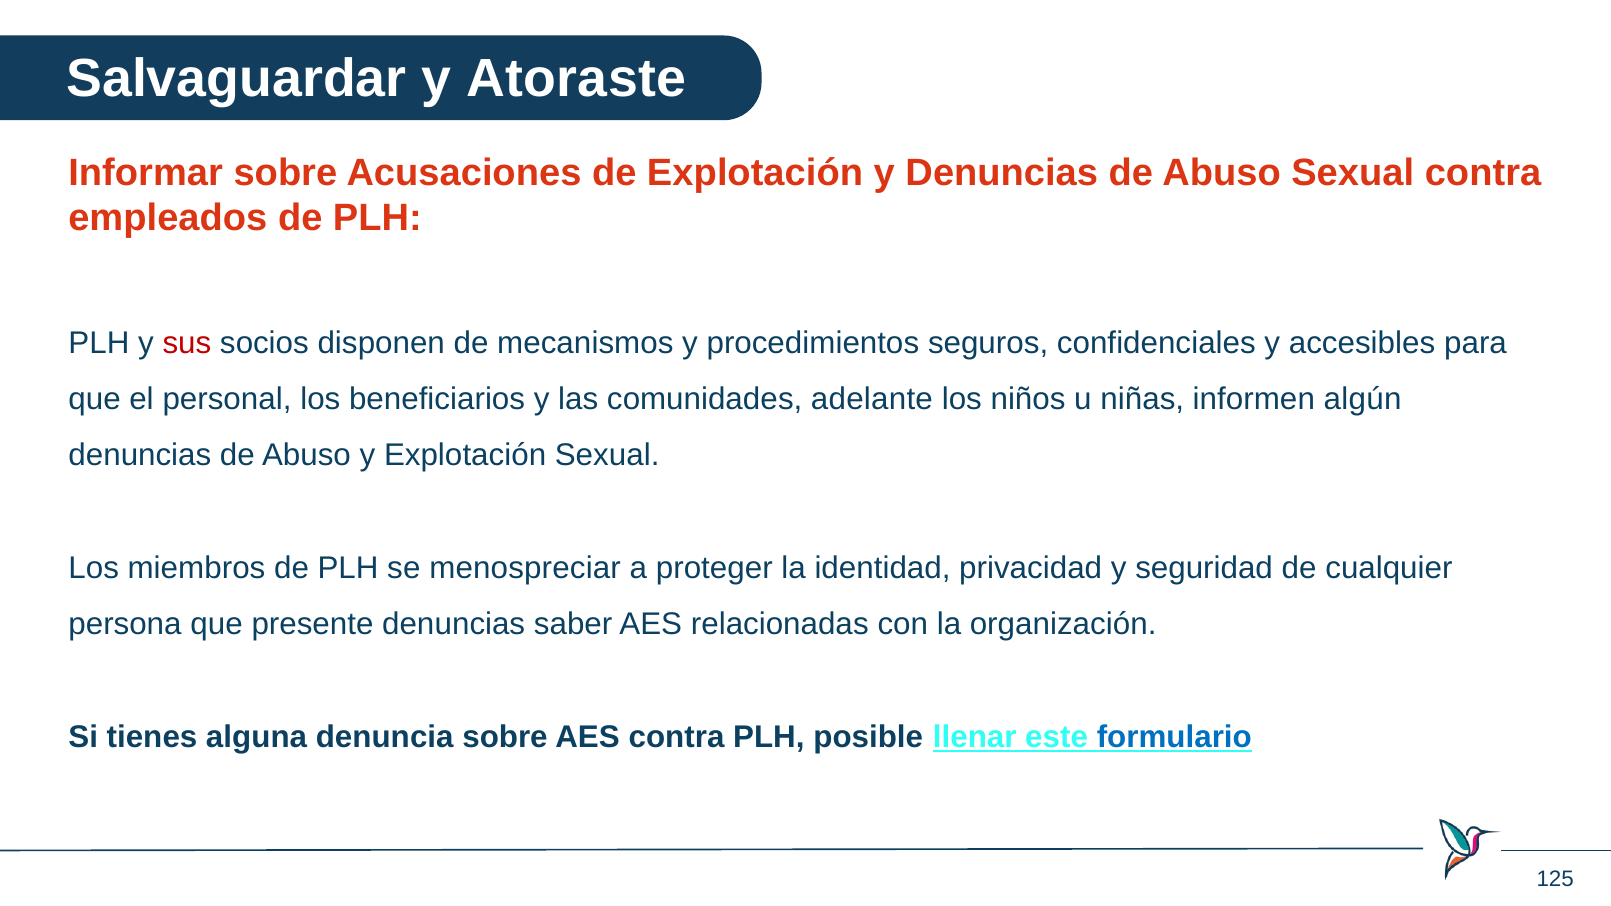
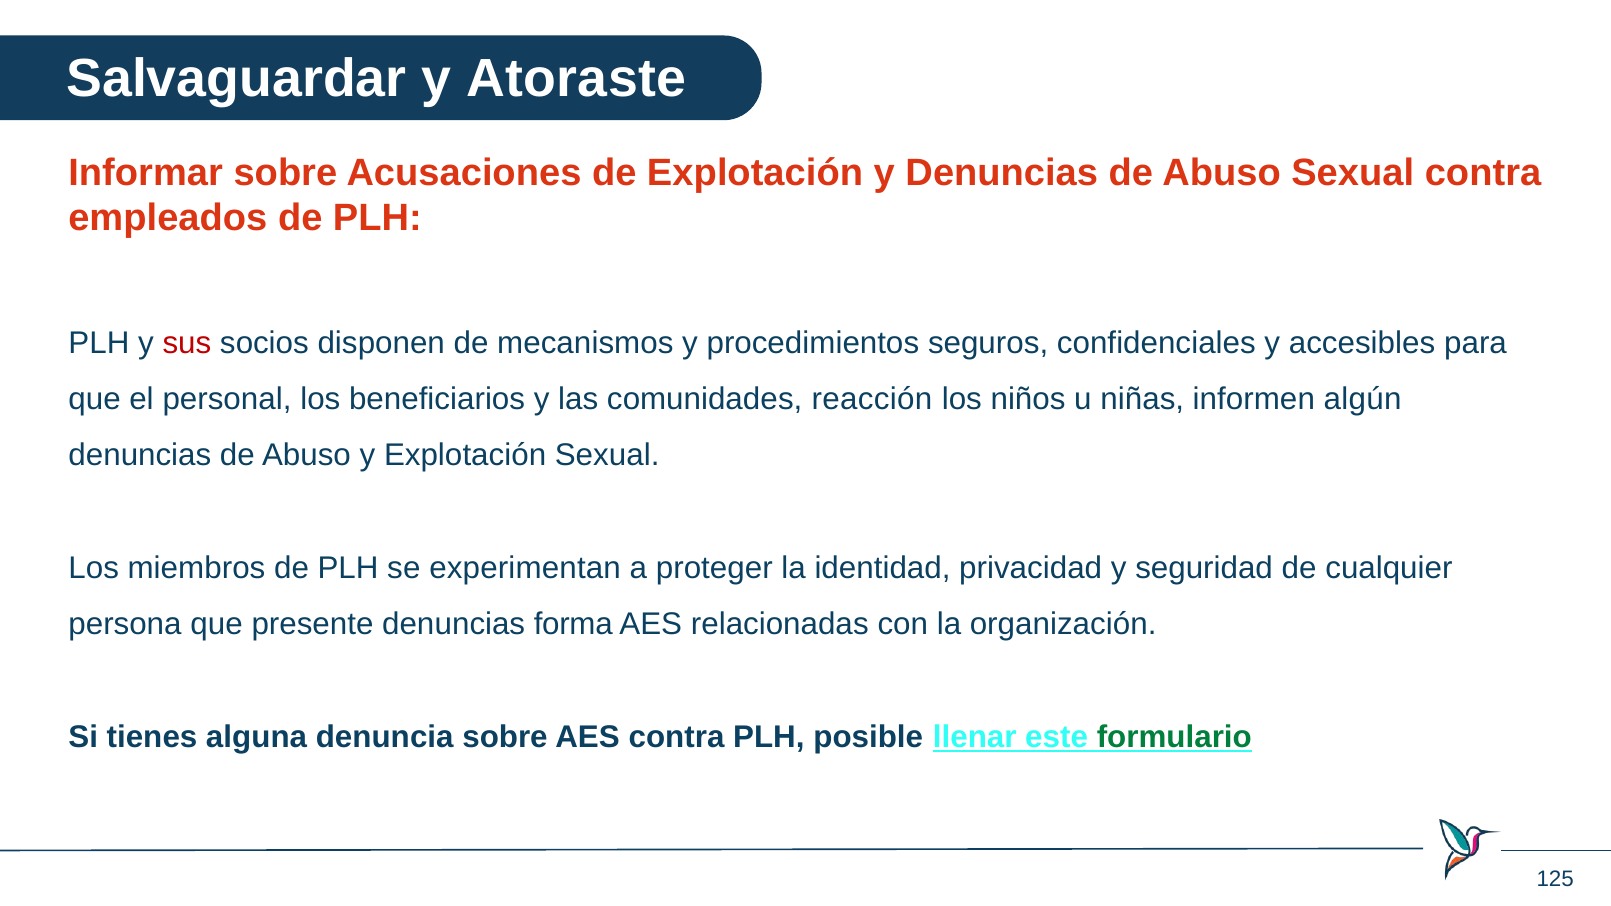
adelante: adelante -> reacción
menospreciar: menospreciar -> experimentan
saber: saber -> forma
formulario colour: blue -> green
